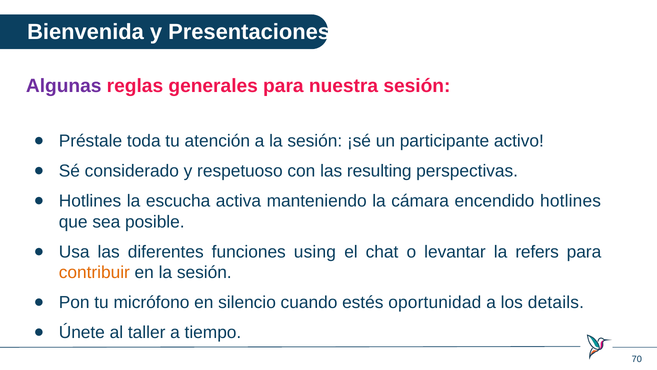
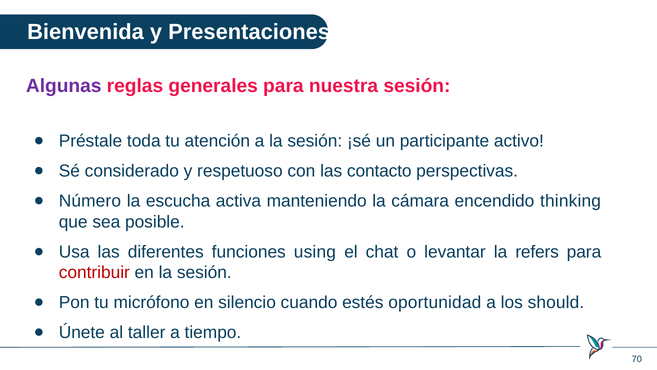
resulting: resulting -> contacto
Hotlines at (90, 201): Hotlines -> Número
encendido hotlines: hotlines -> thinking
contribuir colour: orange -> red
details: details -> should
